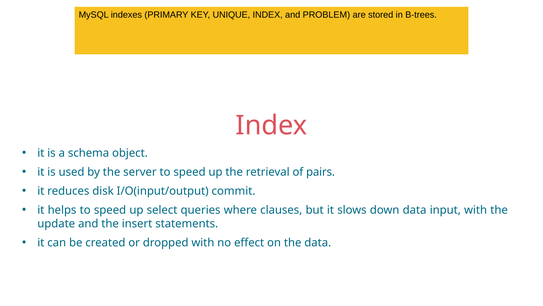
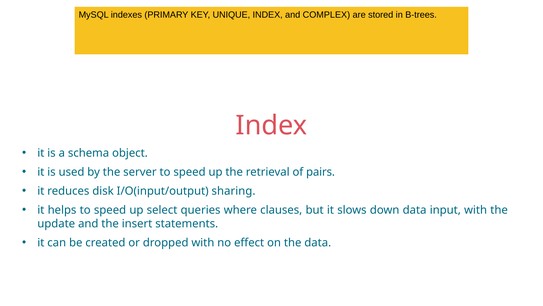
PROBLEM: PROBLEM -> COMPLEX
commit: commit -> sharing
